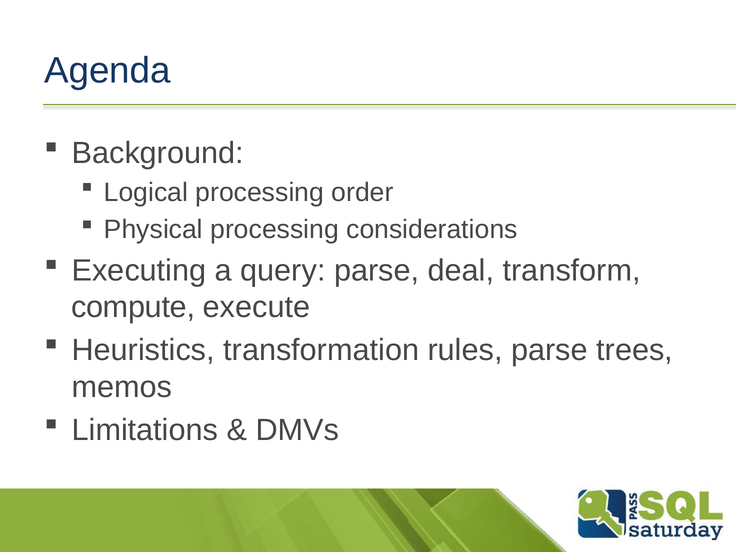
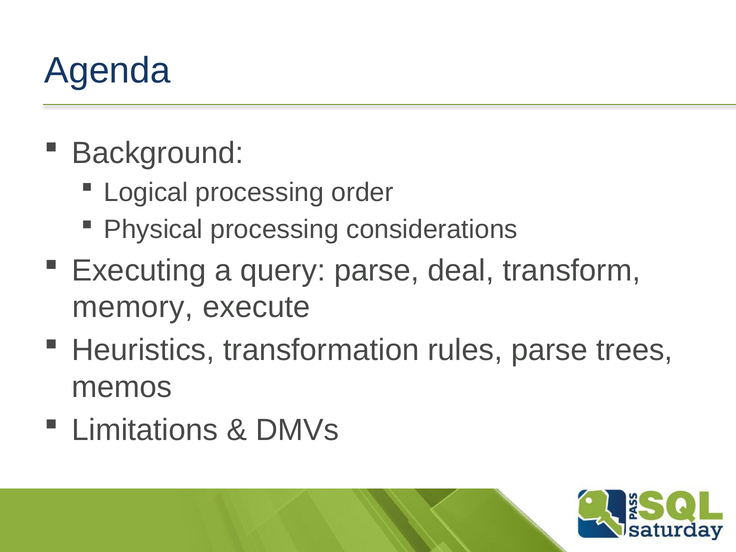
compute: compute -> memory
